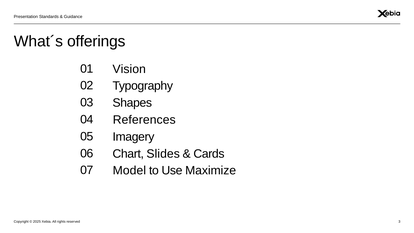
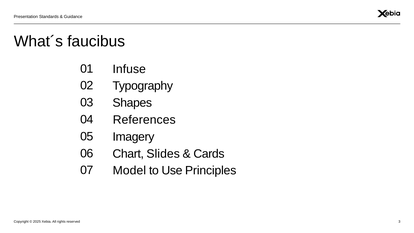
offerings: offerings -> faucibus
Vision: Vision -> Infuse
Maximize: Maximize -> Principles
